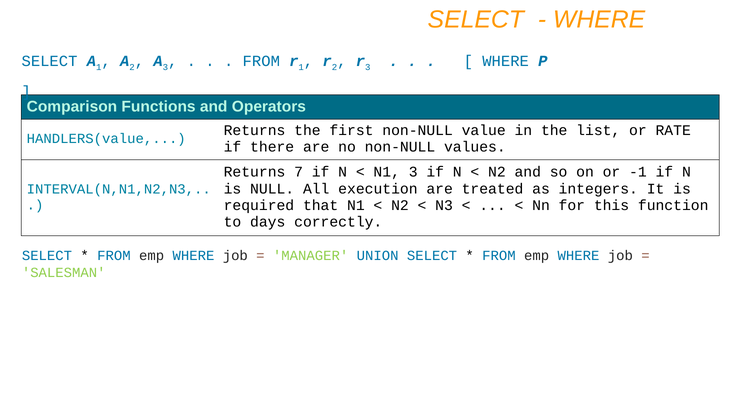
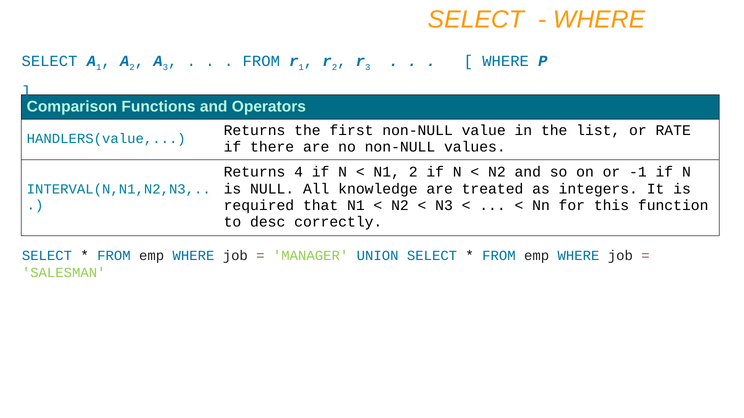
7: 7 -> 4
N1 3: 3 -> 2
execution: execution -> knowledge
days: days -> desc
